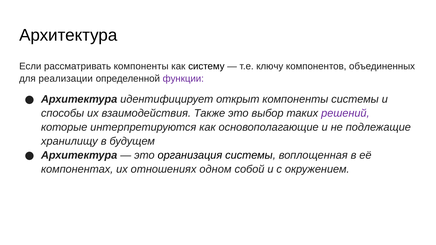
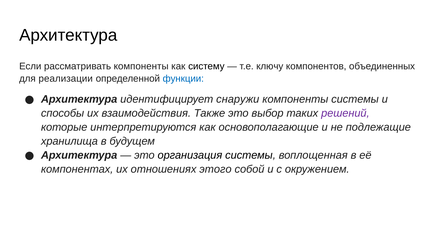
функции colour: purple -> blue
открыт: открыт -> снаружи
хранилищу: хранилищу -> хранилища
одном: одном -> этого
